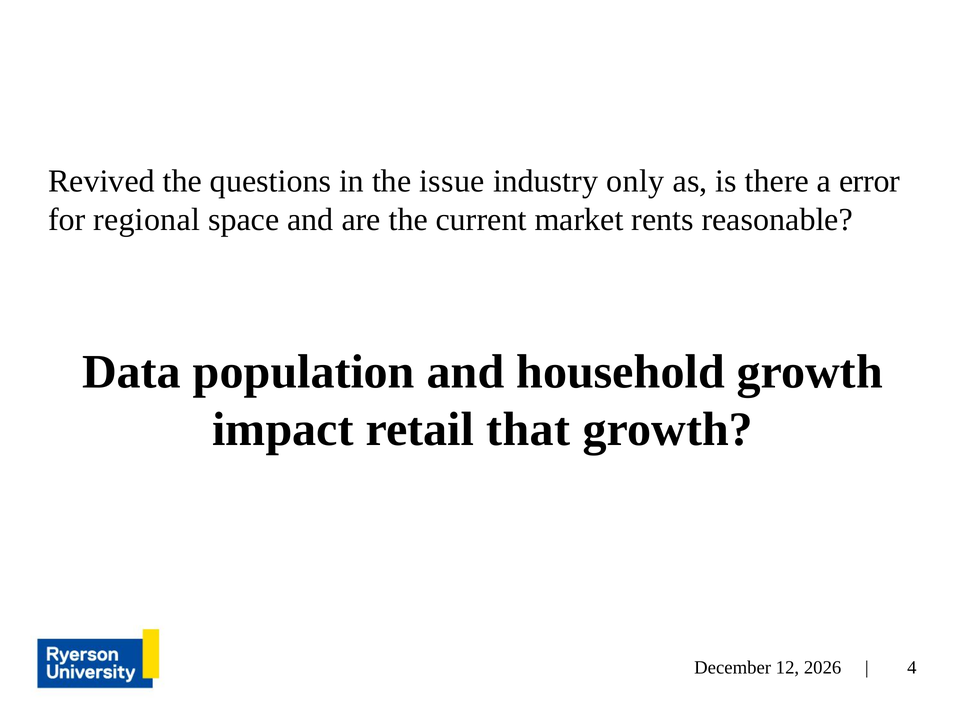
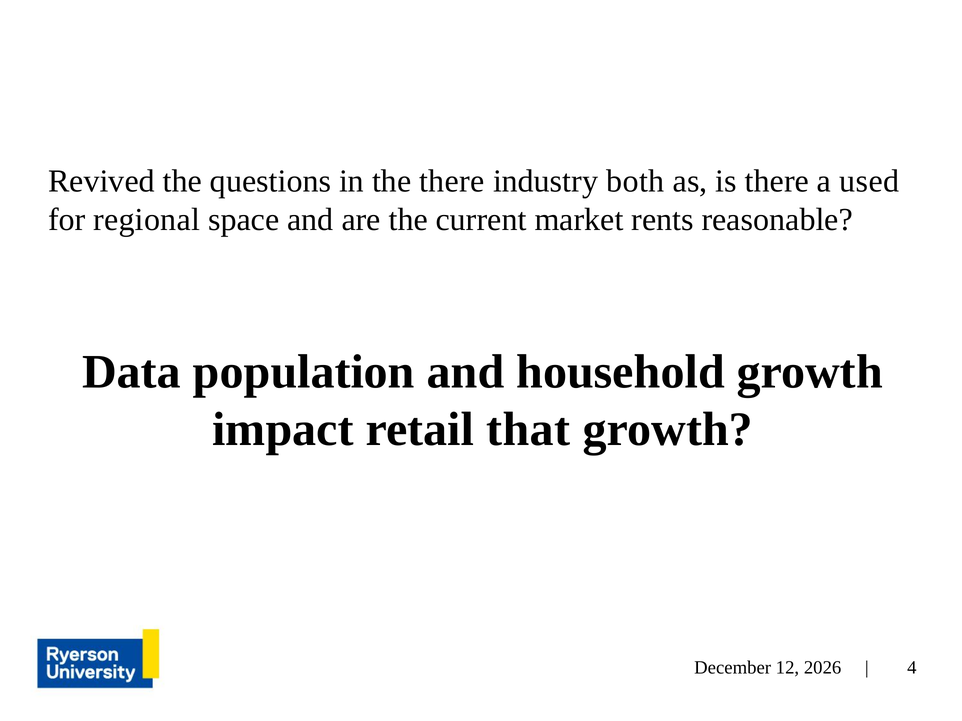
the issue: issue -> there
only: only -> both
error: error -> used
